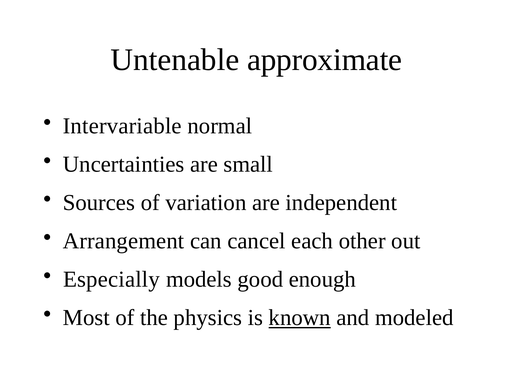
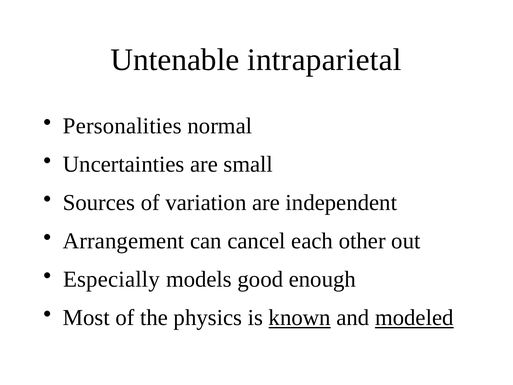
approximate: approximate -> intraparietal
Intervariable: Intervariable -> Personalities
modeled underline: none -> present
